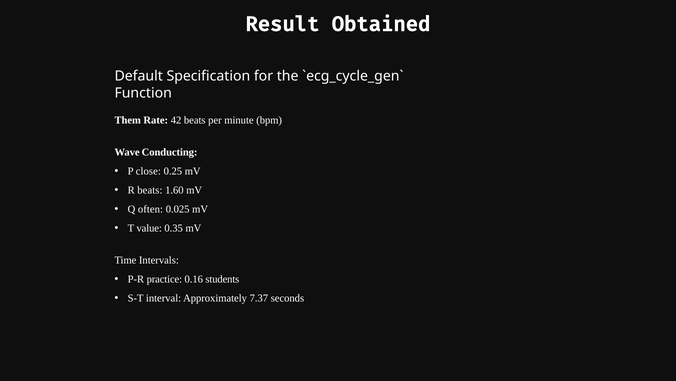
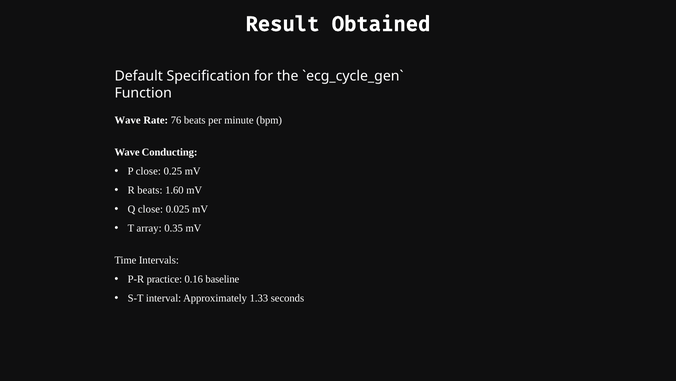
Them at (128, 120): Them -> Wave
42: 42 -> 76
Q often: often -> close
value: value -> array
students: students -> baseline
7.37: 7.37 -> 1.33
